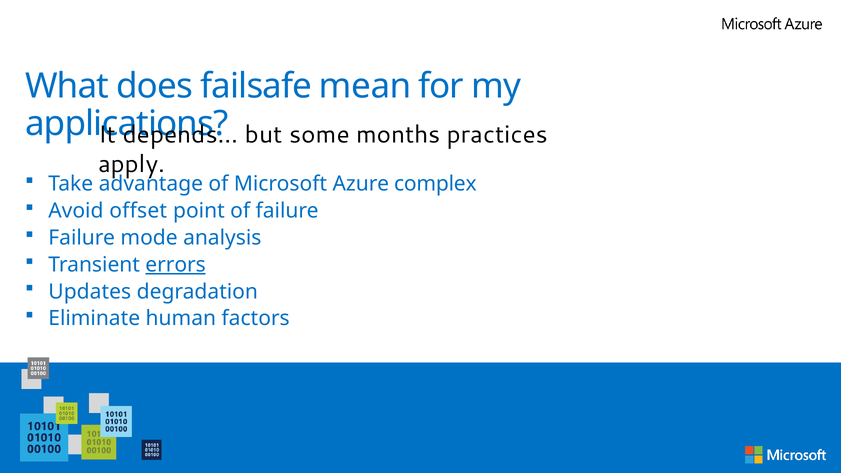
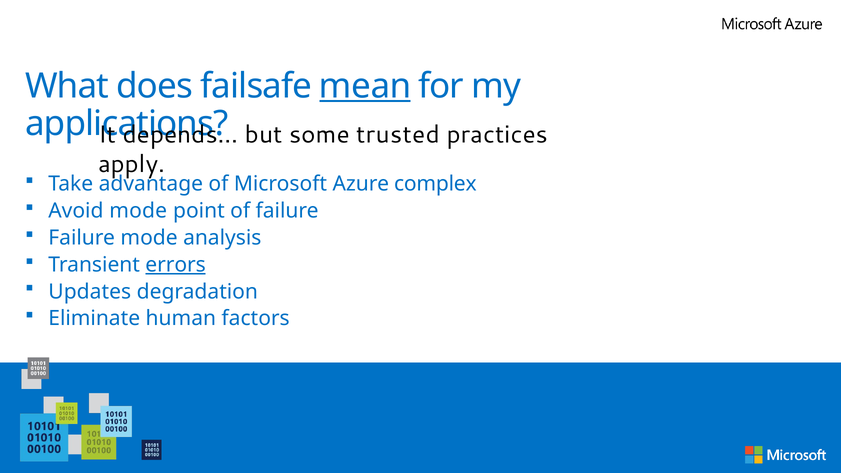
mean underline: none -> present
months: months -> trusted
Avoid offset: offset -> mode
